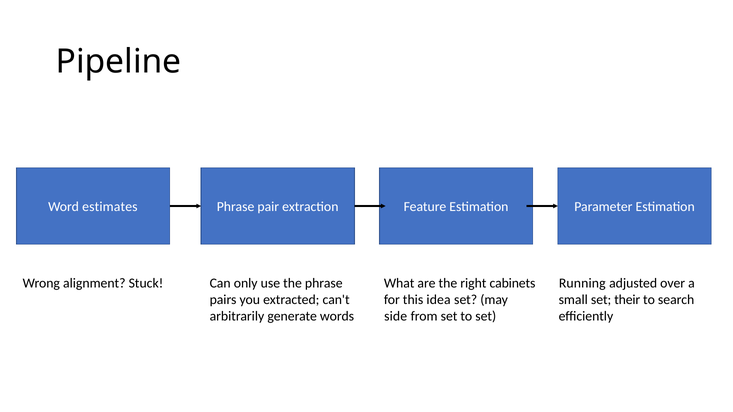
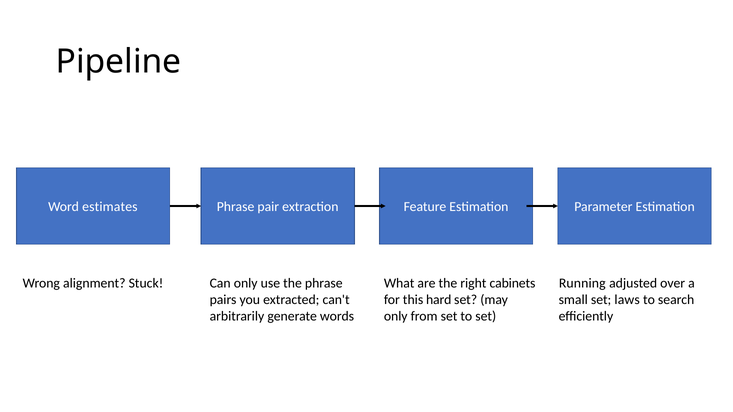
idea: idea -> hard
their: their -> laws
side at (396, 317): side -> only
